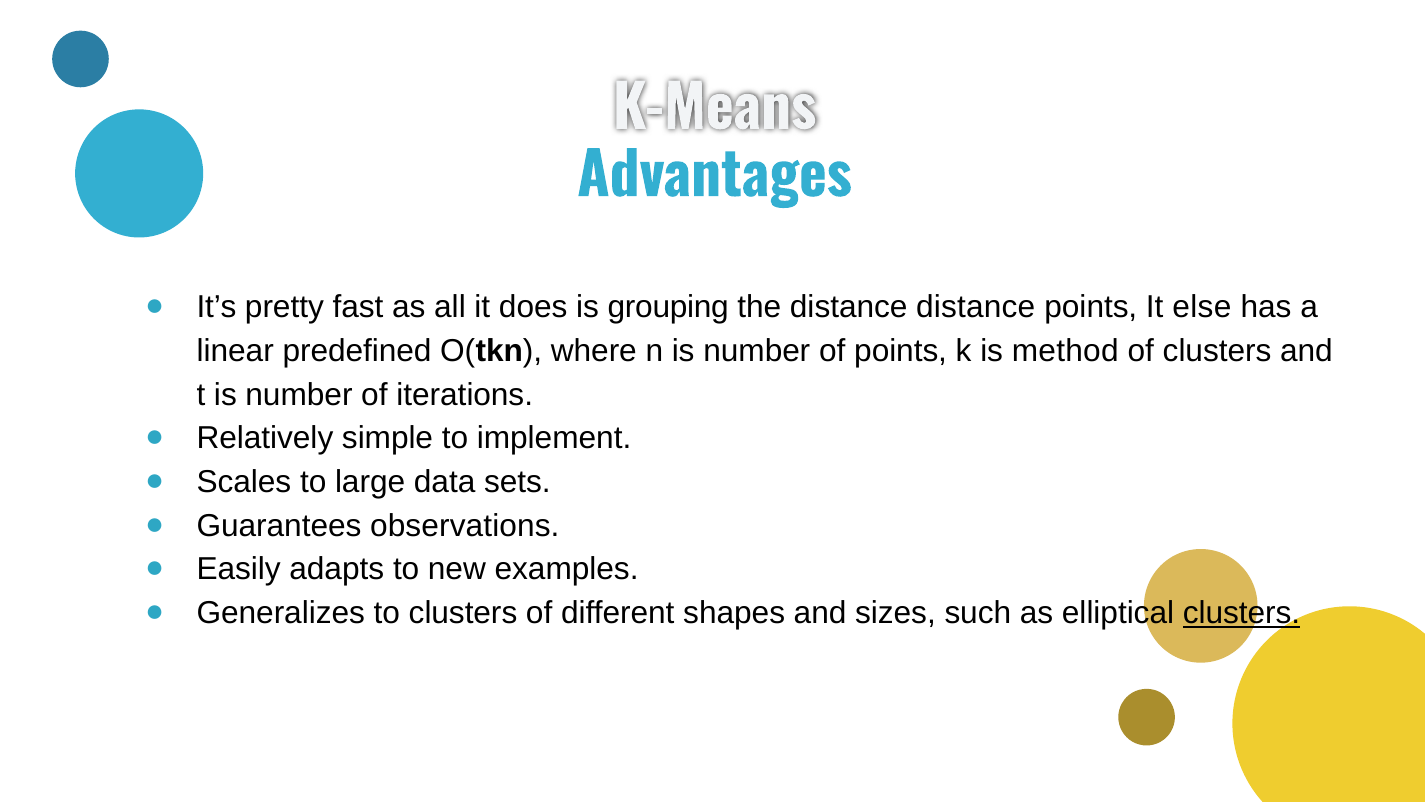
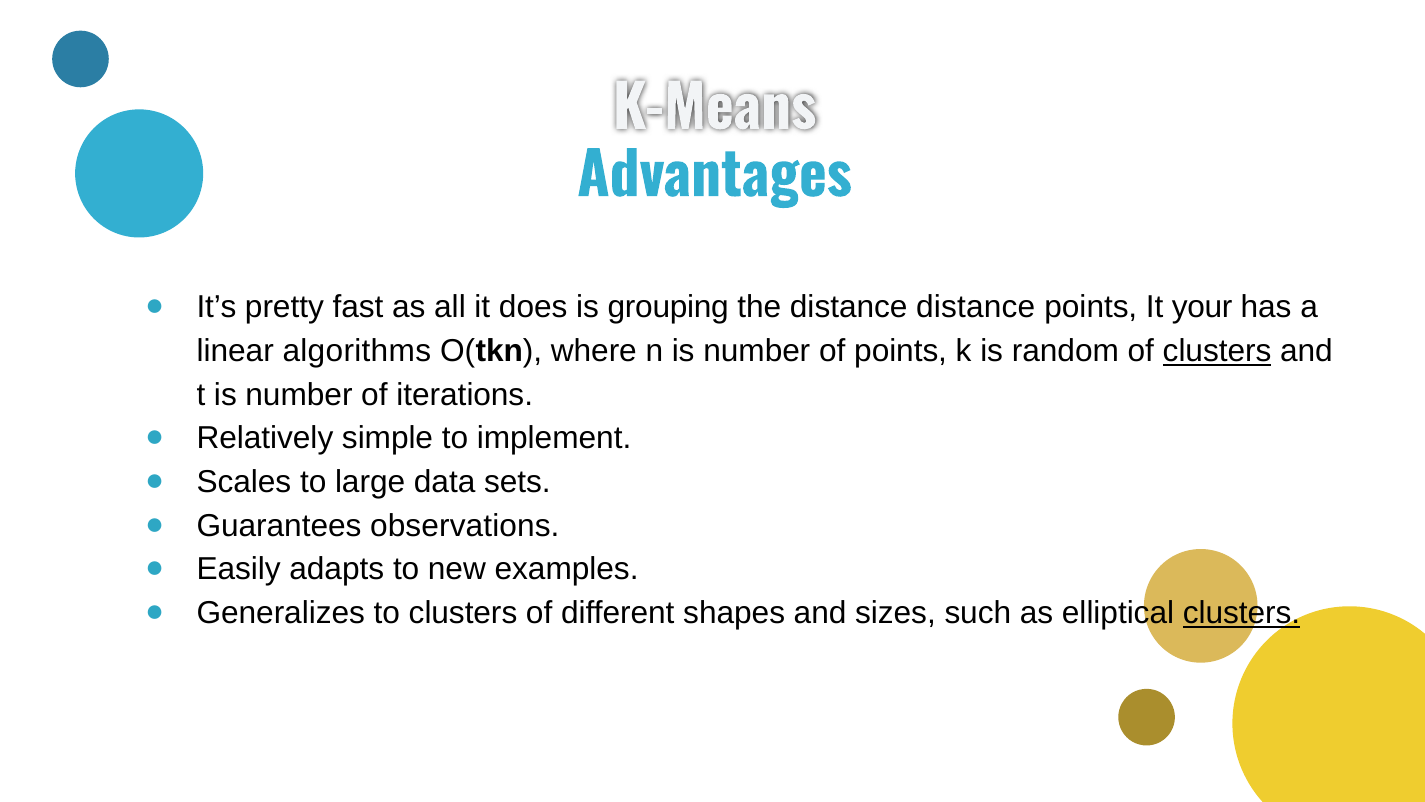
else: else -> your
predefined: predefined -> algorithms
method: method -> random
clusters at (1217, 351) underline: none -> present
